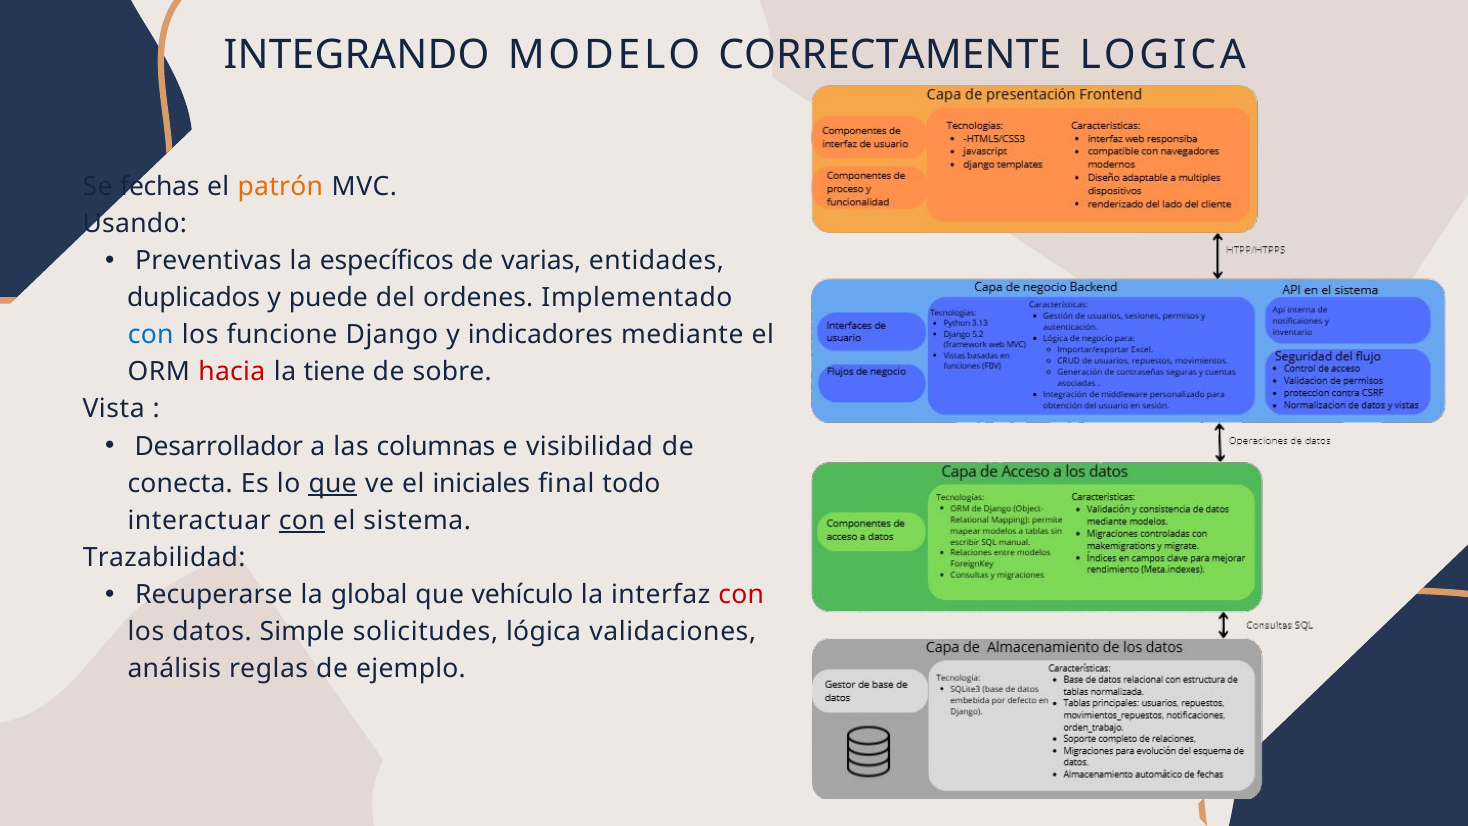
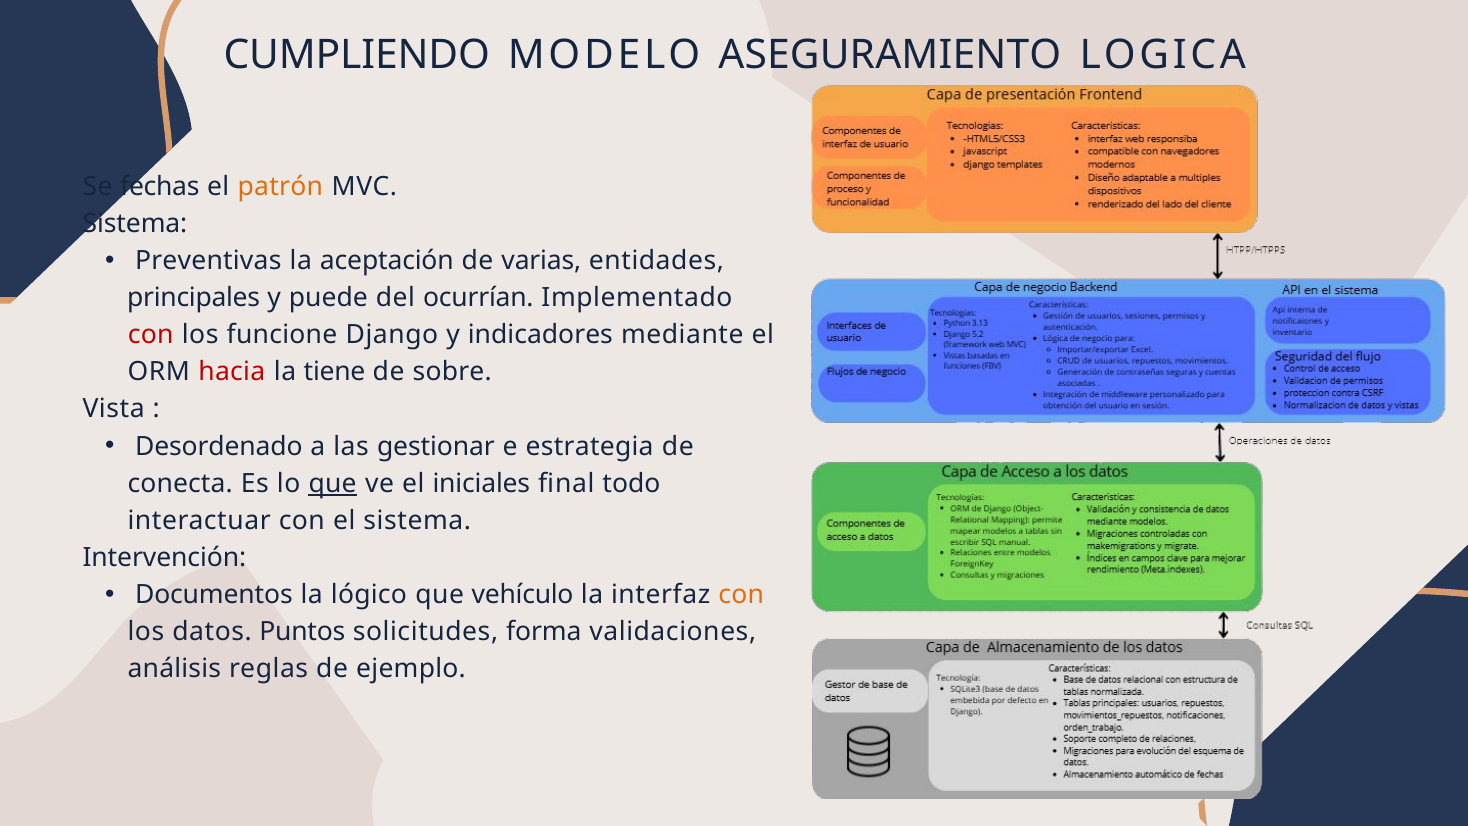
INTEGRANDO: INTEGRANDO -> CUMPLIENDO
CORRECTAMENTE: CORRECTAMENTE -> ASEGURAMIENTO
Usando at (135, 224): Usando -> Sistema
específicos: específicos -> aceptación
duplicados: duplicados -> principales
ordenes: ordenes -> ocurrían
con at (151, 335) colour: blue -> red
Desarrollador: Desarrollador -> Desordenado
columnas: columnas -> gestionar
visibilidad: visibilidad -> estrategia
con at (302, 520) underline: present -> none
Trazabilidad: Trazabilidad -> Intervención
Recuperarse: Recuperarse -> Documentos
global: global -> lógico
con at (741, 595) colour: red -> orange
Simple: Simple -> Puntos
lógica: lógica -> forma
